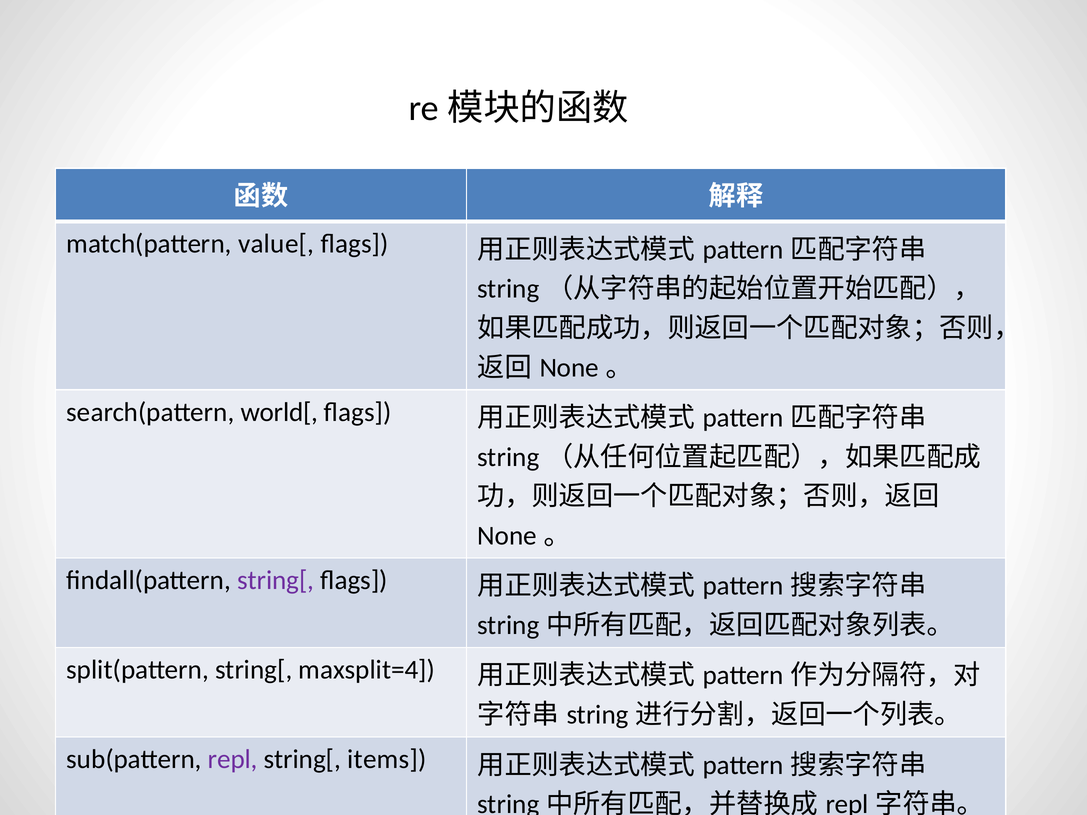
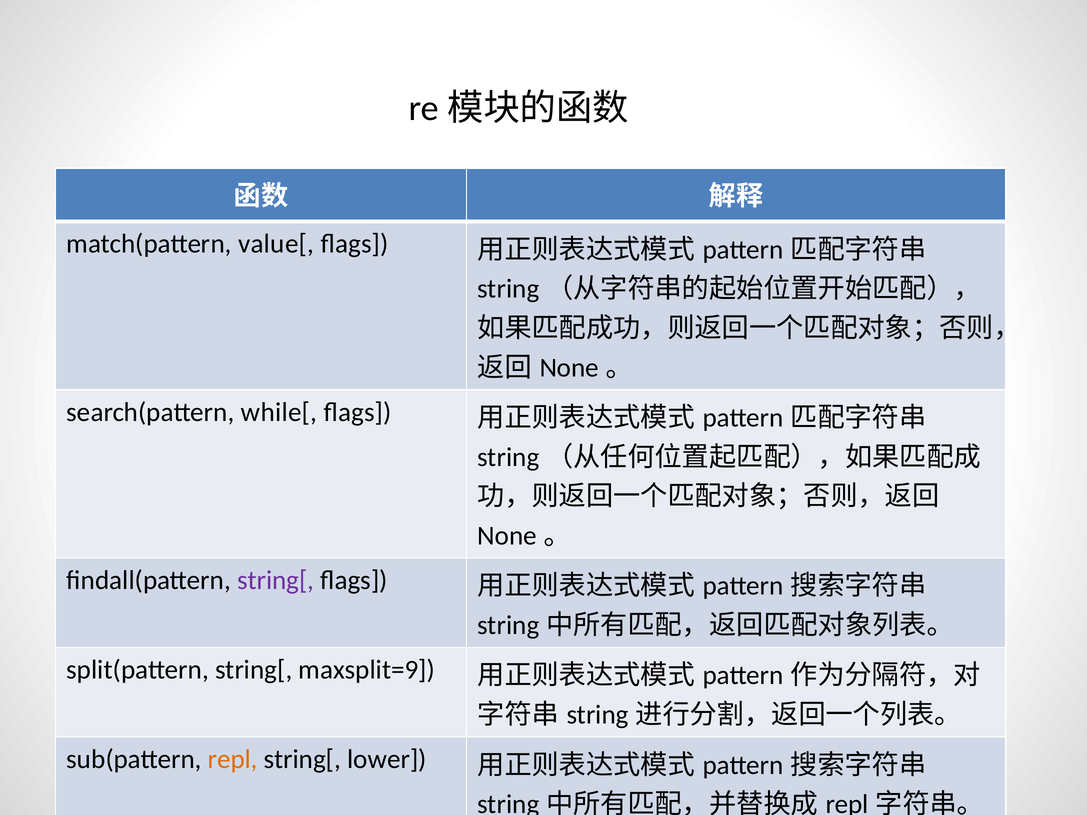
world[: world[ -> while[
maxsplit=4: maxsplit=4 -> maxsplit=9
repl at (233, 760) colour: purple -> orange
items: items -> lower
